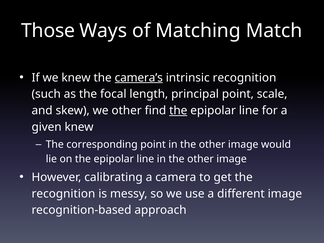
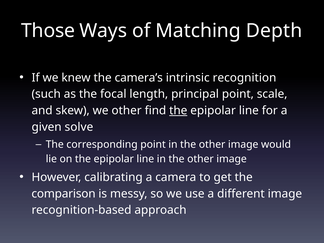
Match: Match -> Depth
camera’s underline: present -> none
given knew: knew -> solve
recognition at (63, 194): recognition -> comparison
